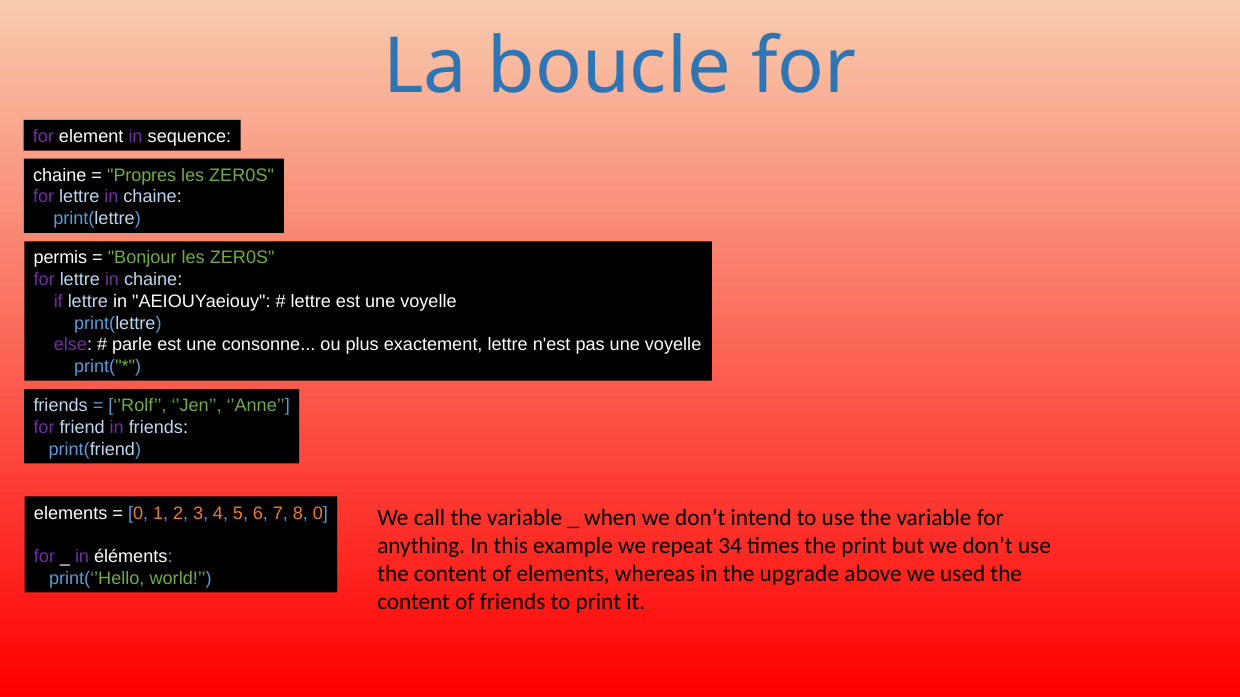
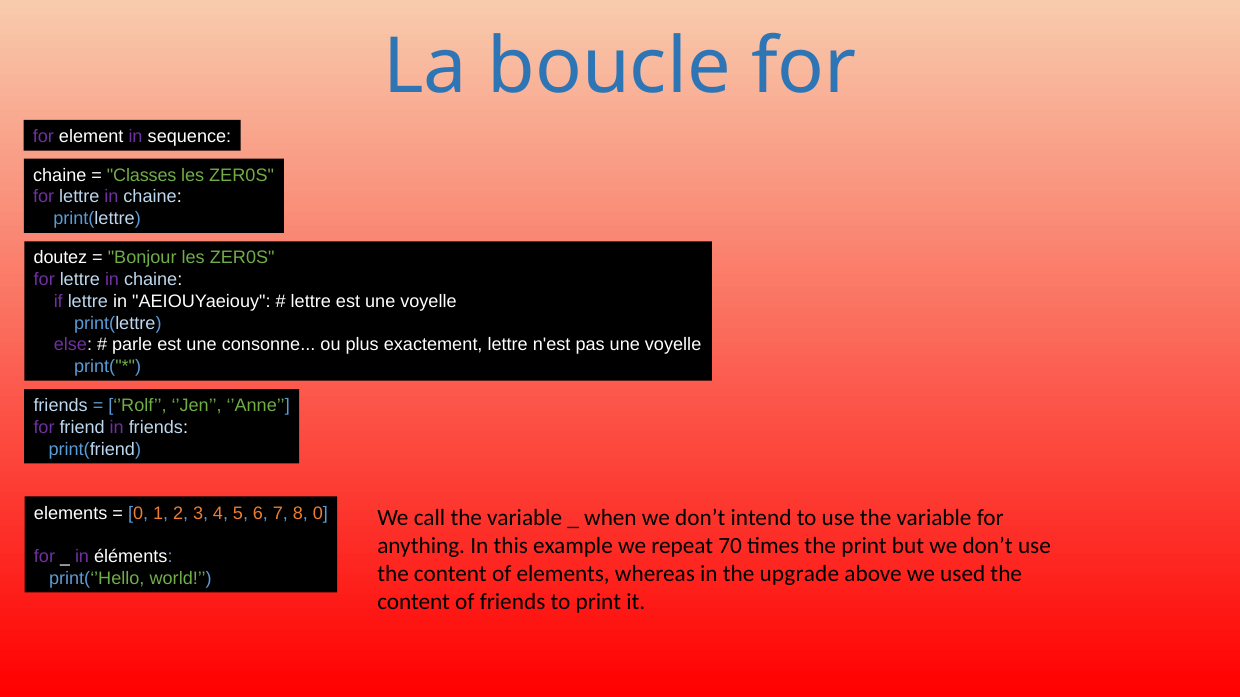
Propres: Propres -> Classes
permis: permis -> doutez
34: 34 -> 70
